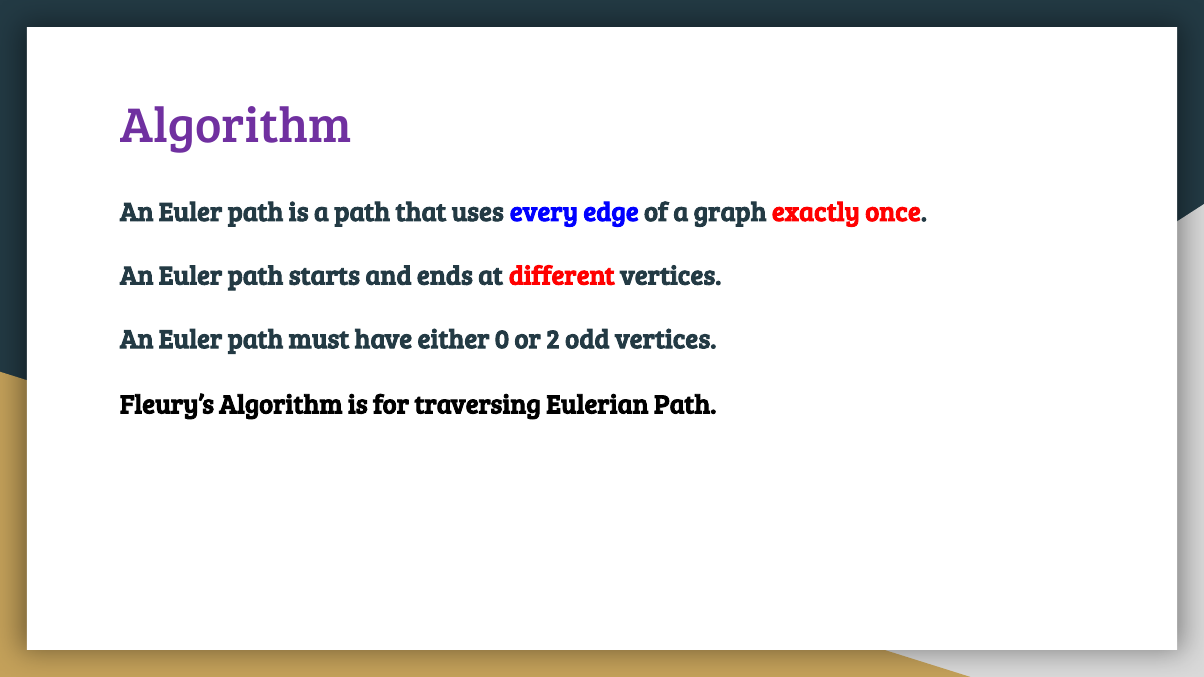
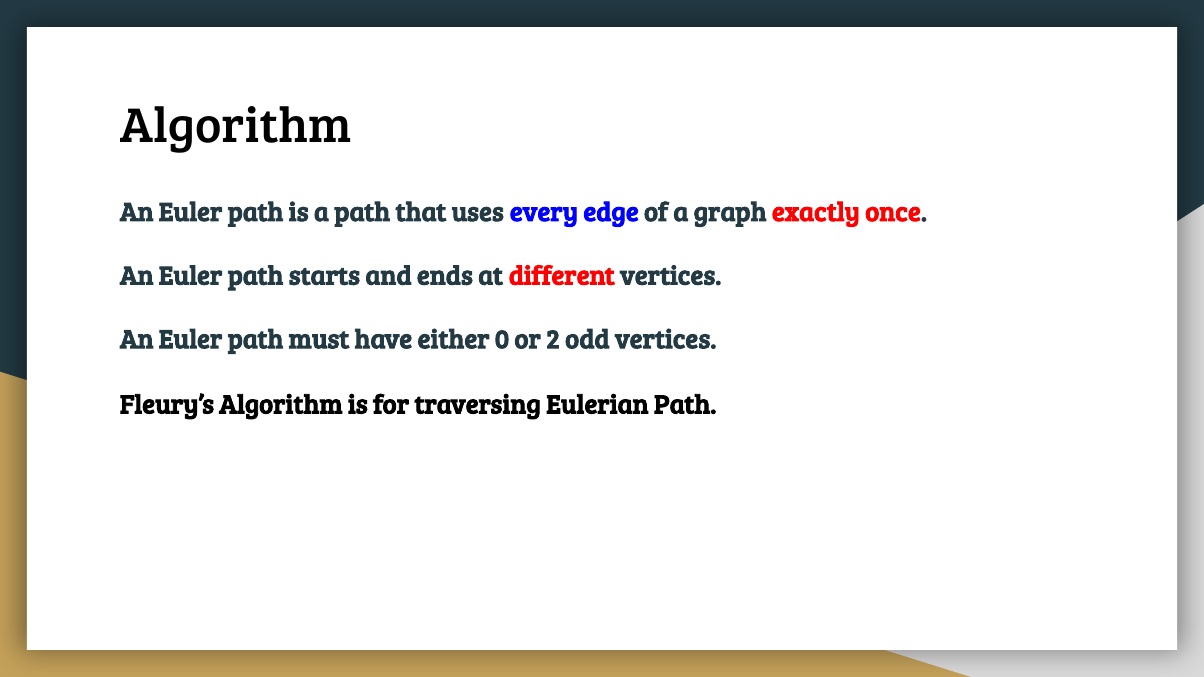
Algorithm at (236, 126) colour: purple -> black
